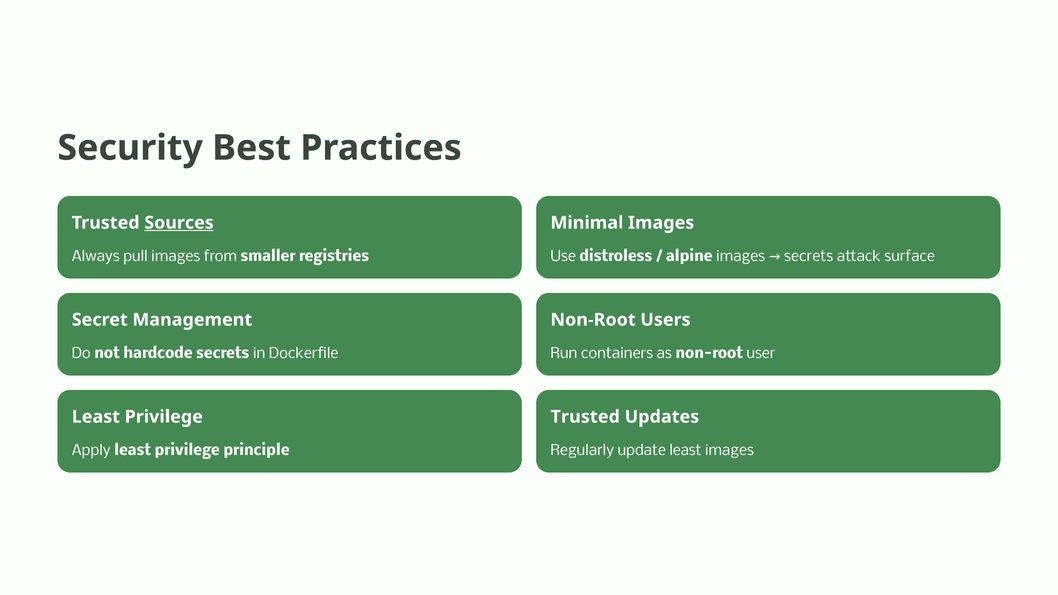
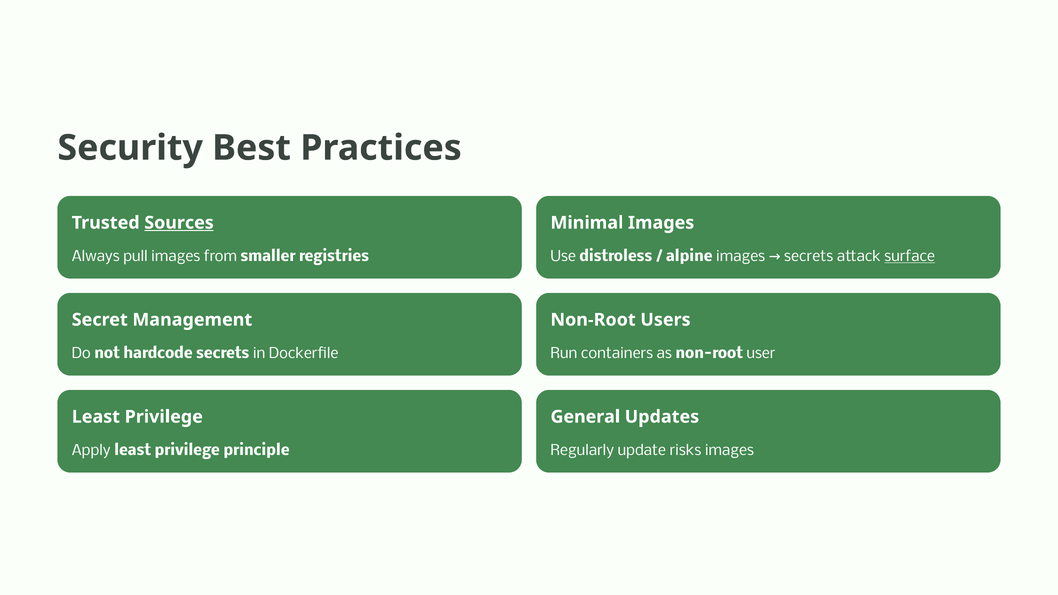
surface underline: none -> present
Trusted at (585, 417): Trusted -> General
update least: least -> risks
